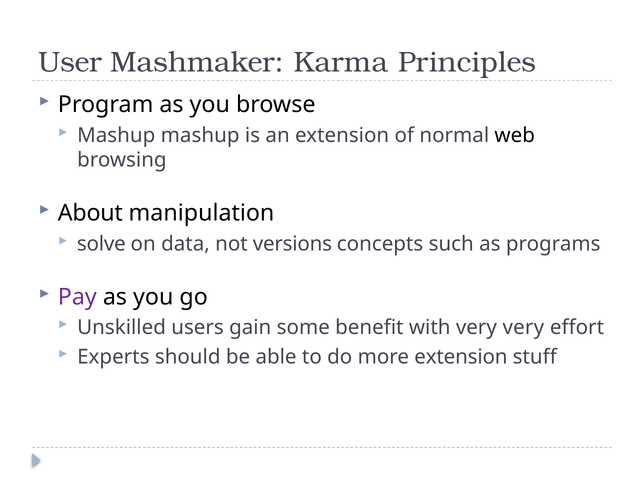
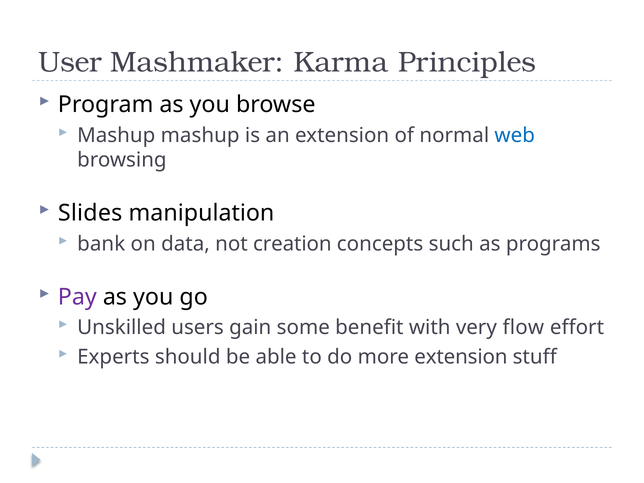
web colour: black -> blue
About: About -> Slides
solve: solve -> bank
versions: versions -> creation
very very: very -> flow
